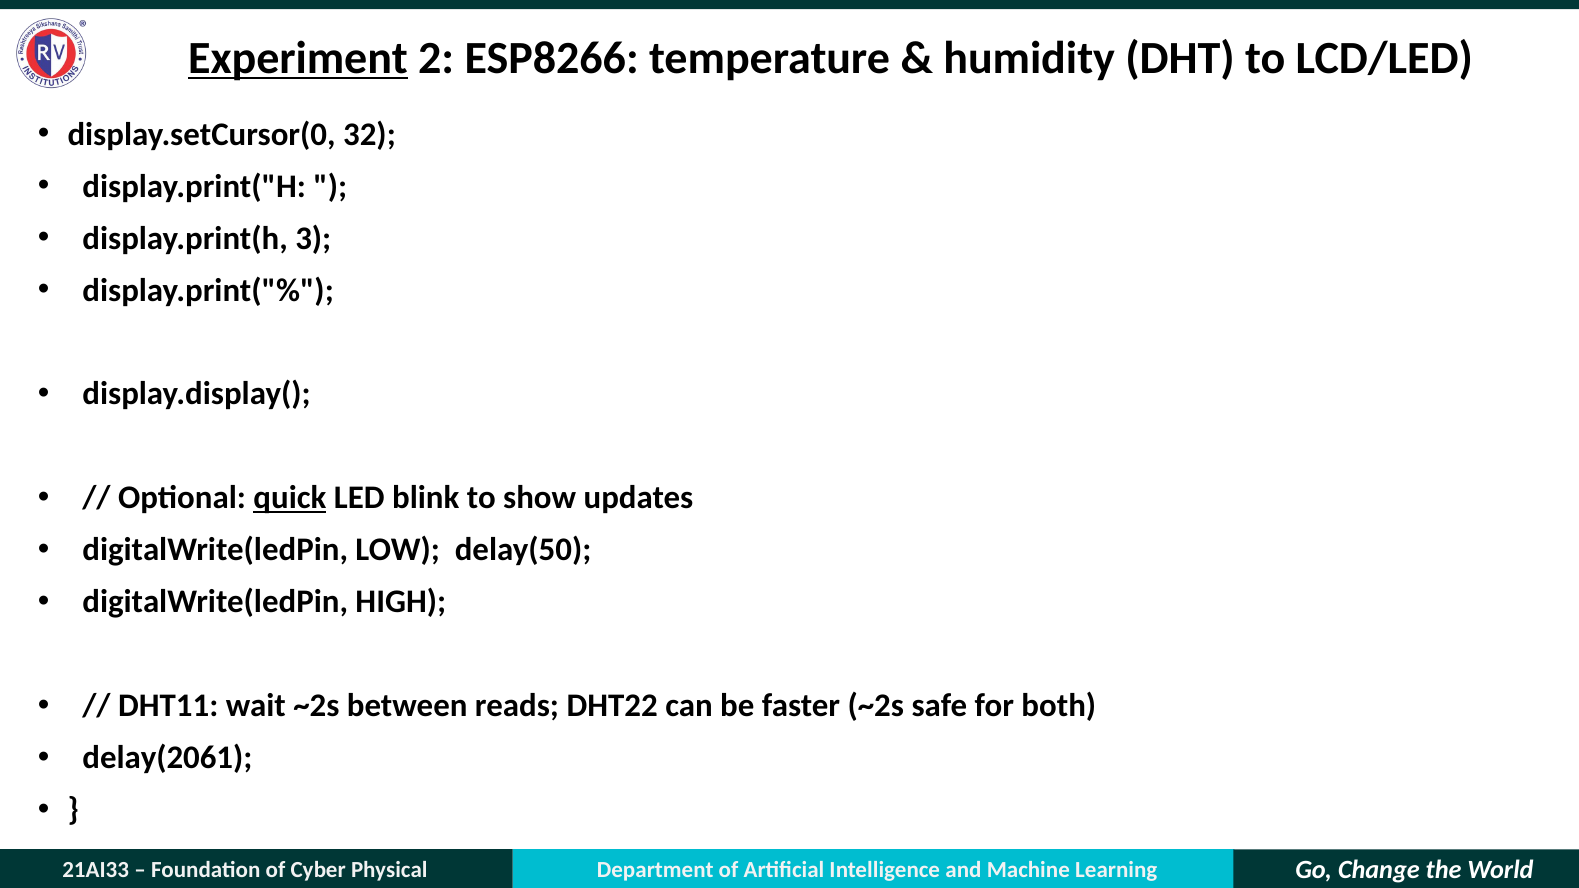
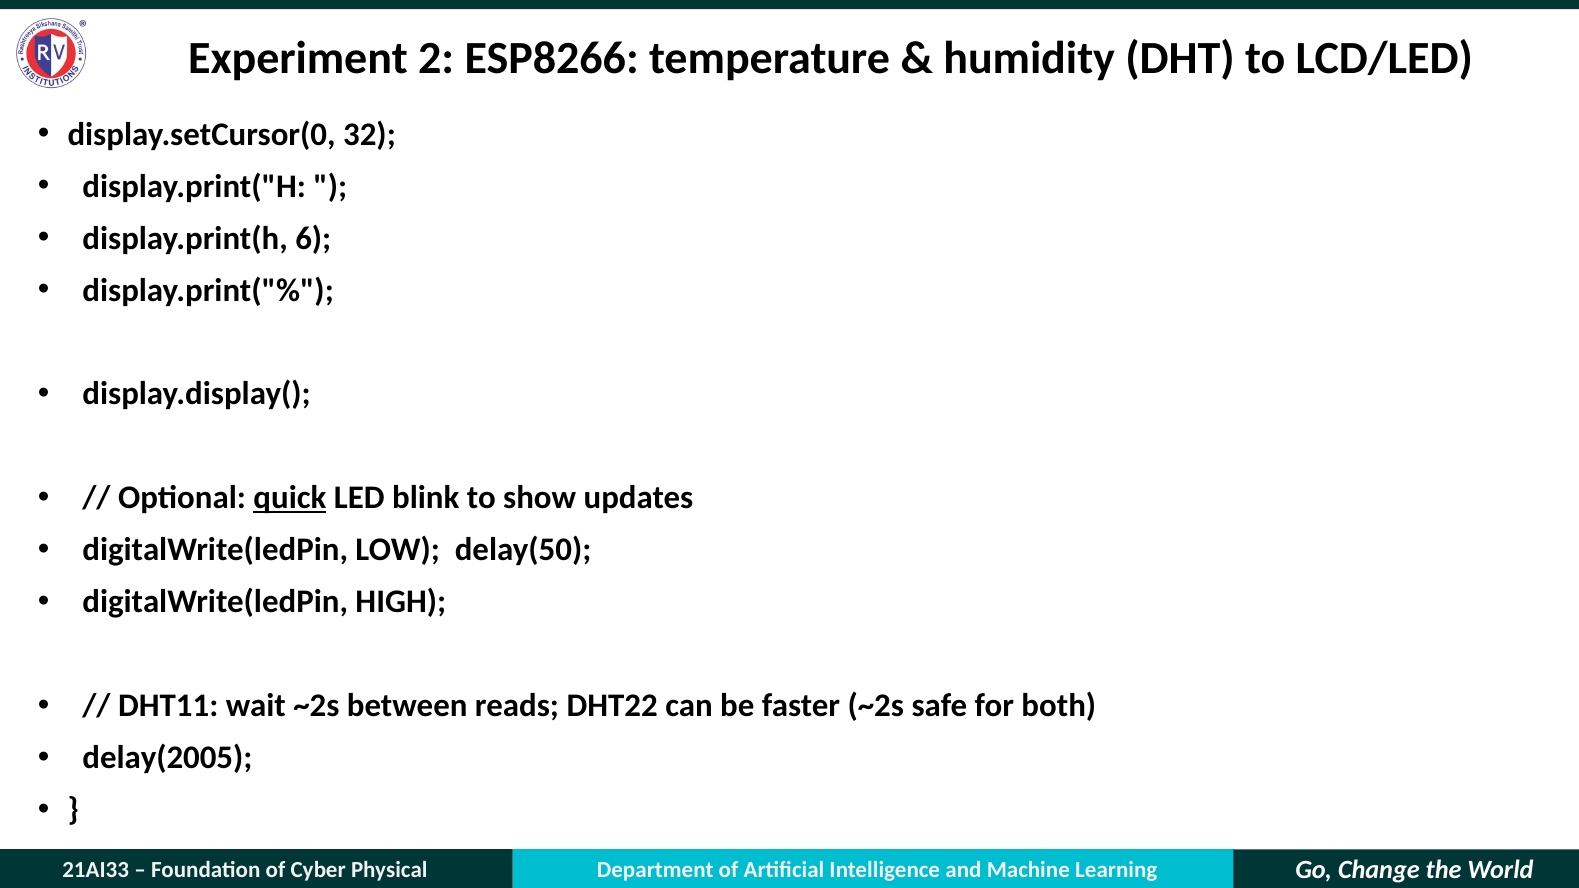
Experiment underline: present -> none
3: 3 -> 6
delay(2061: delay(2061 -> delay(2005
